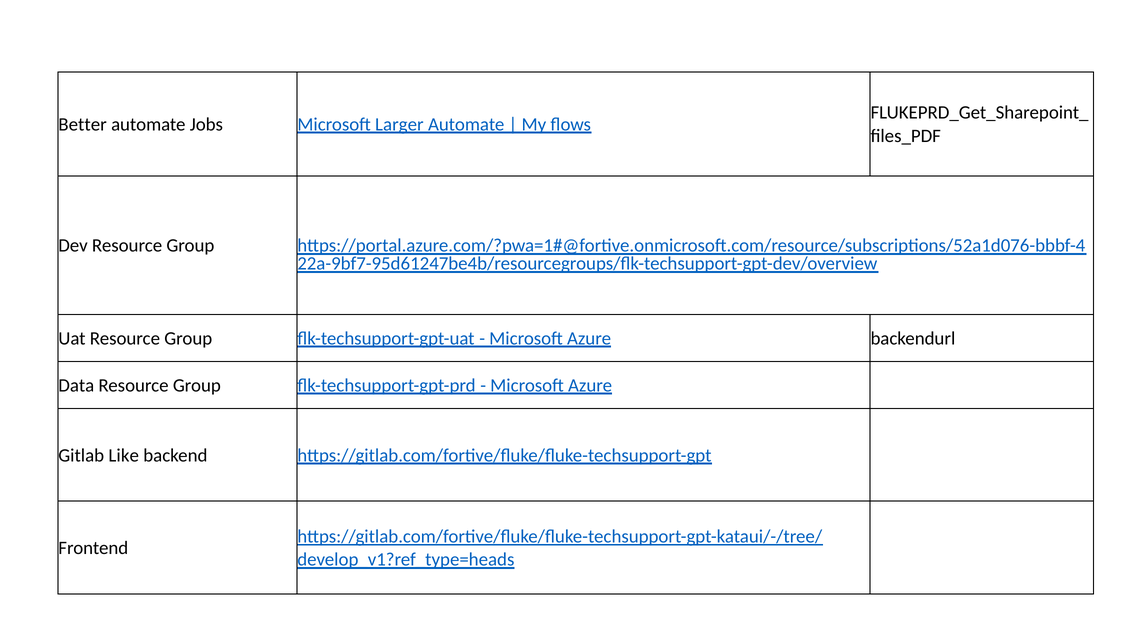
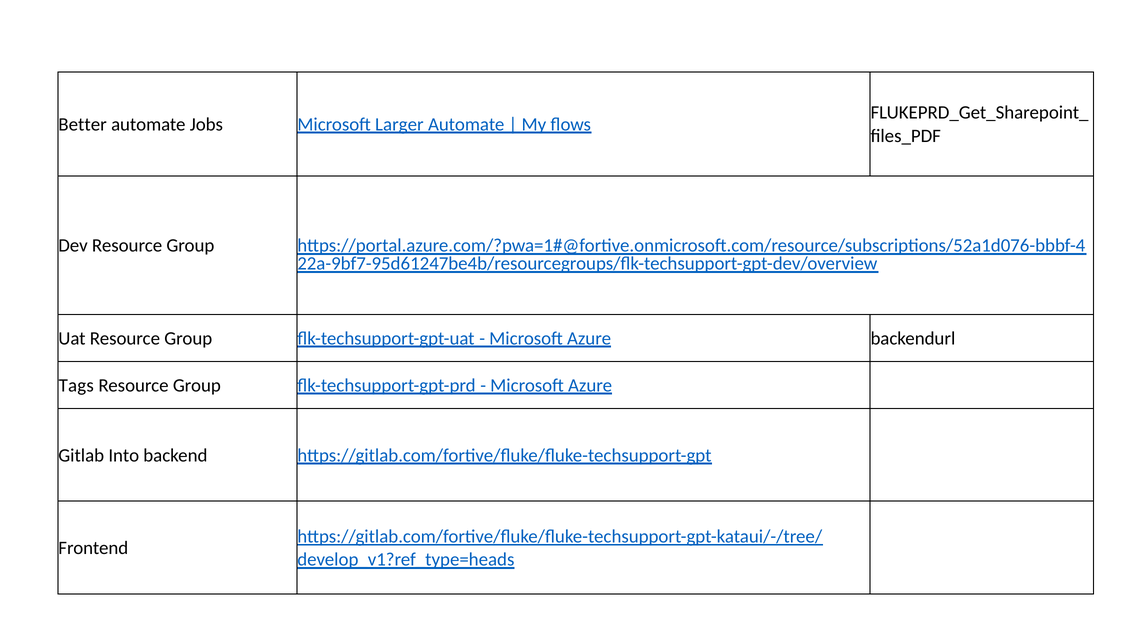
Data: Data -> Tags
Like: Like -> Into
